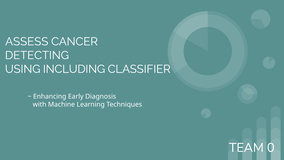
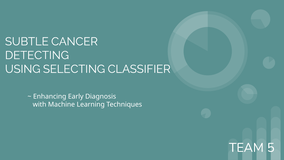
ASSESS: ASSESS -> SUBTLE
INCLUDING: INCLUDING -> SELECTING
0: 0 -> 5
